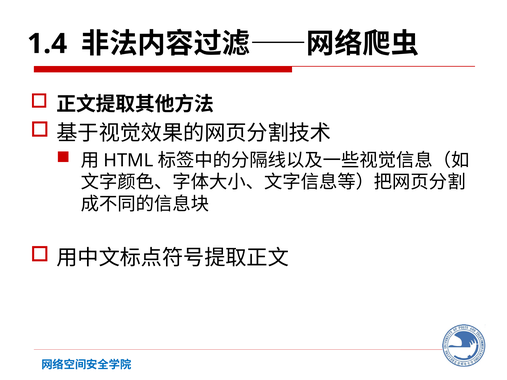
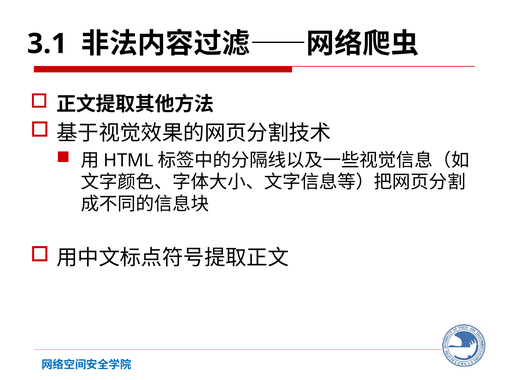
1.4: 1.4 -> 3.1
